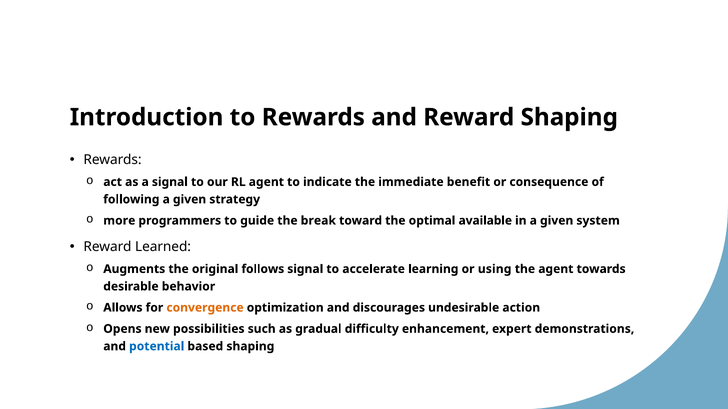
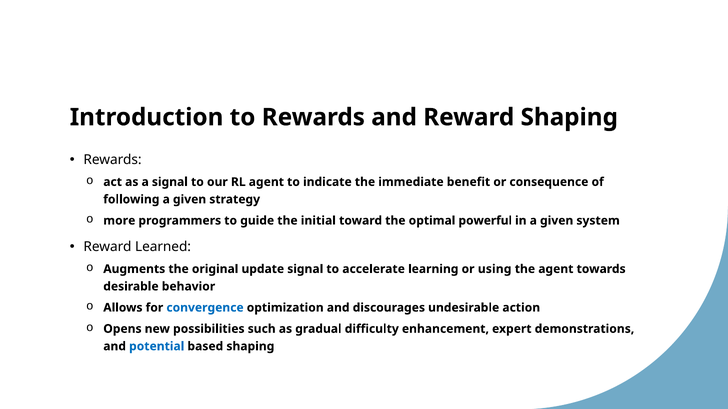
break: break -> initial
available: available -> powerful
follows: follows -> update
convergence colour: orange -> blue
